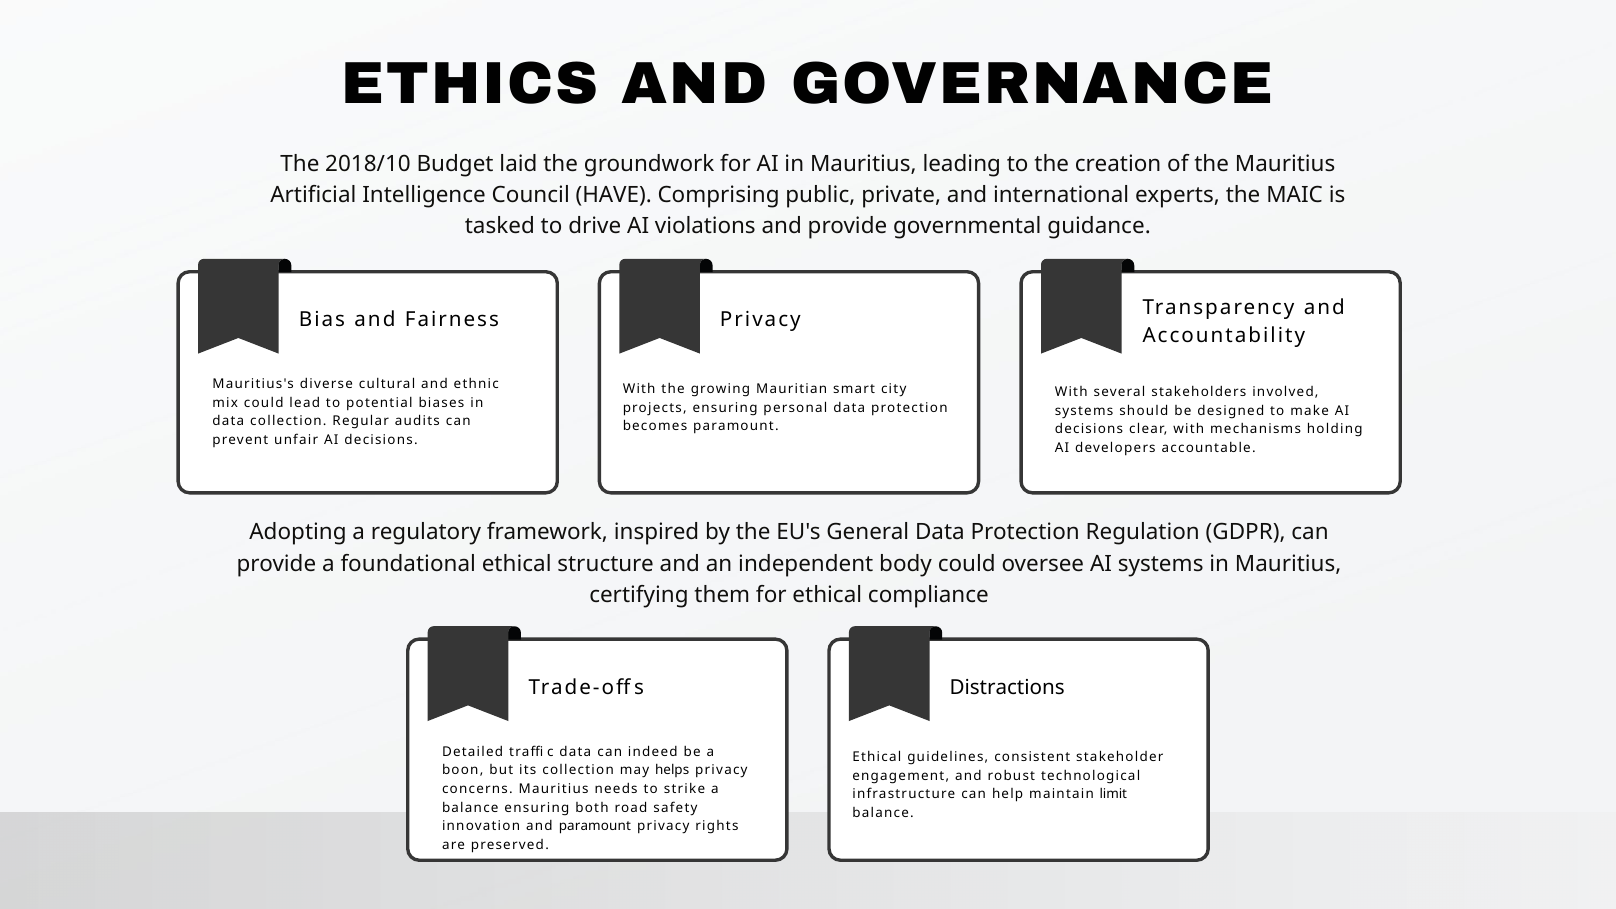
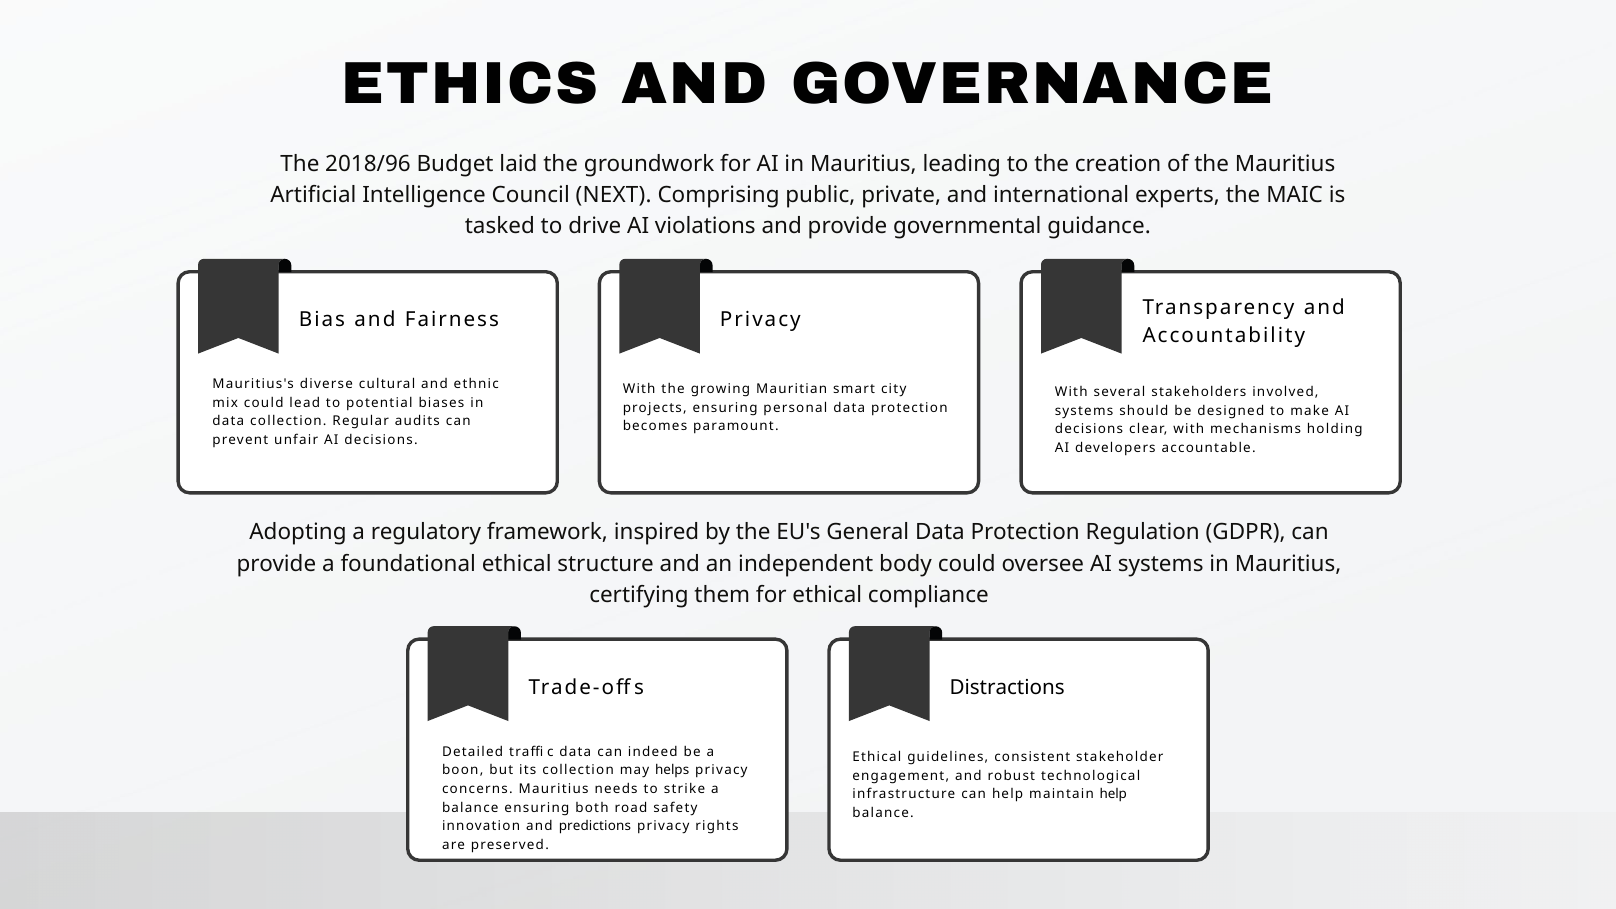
2018/10: 2018/10 -> 2018/96
HAVE: HAVE -> NEXT
maintain limit: limit -> help
and paramount: paramount -> predictions
